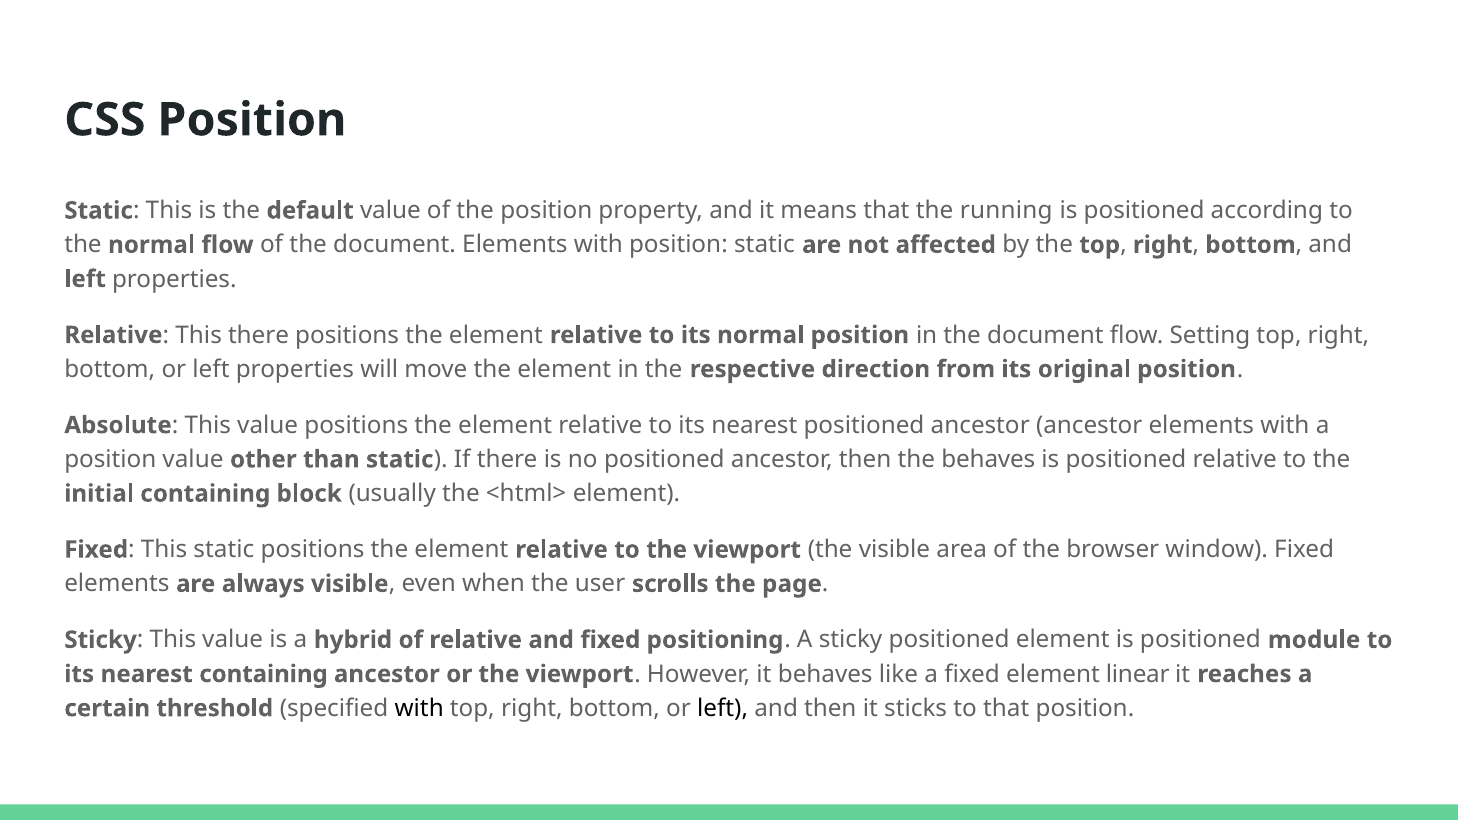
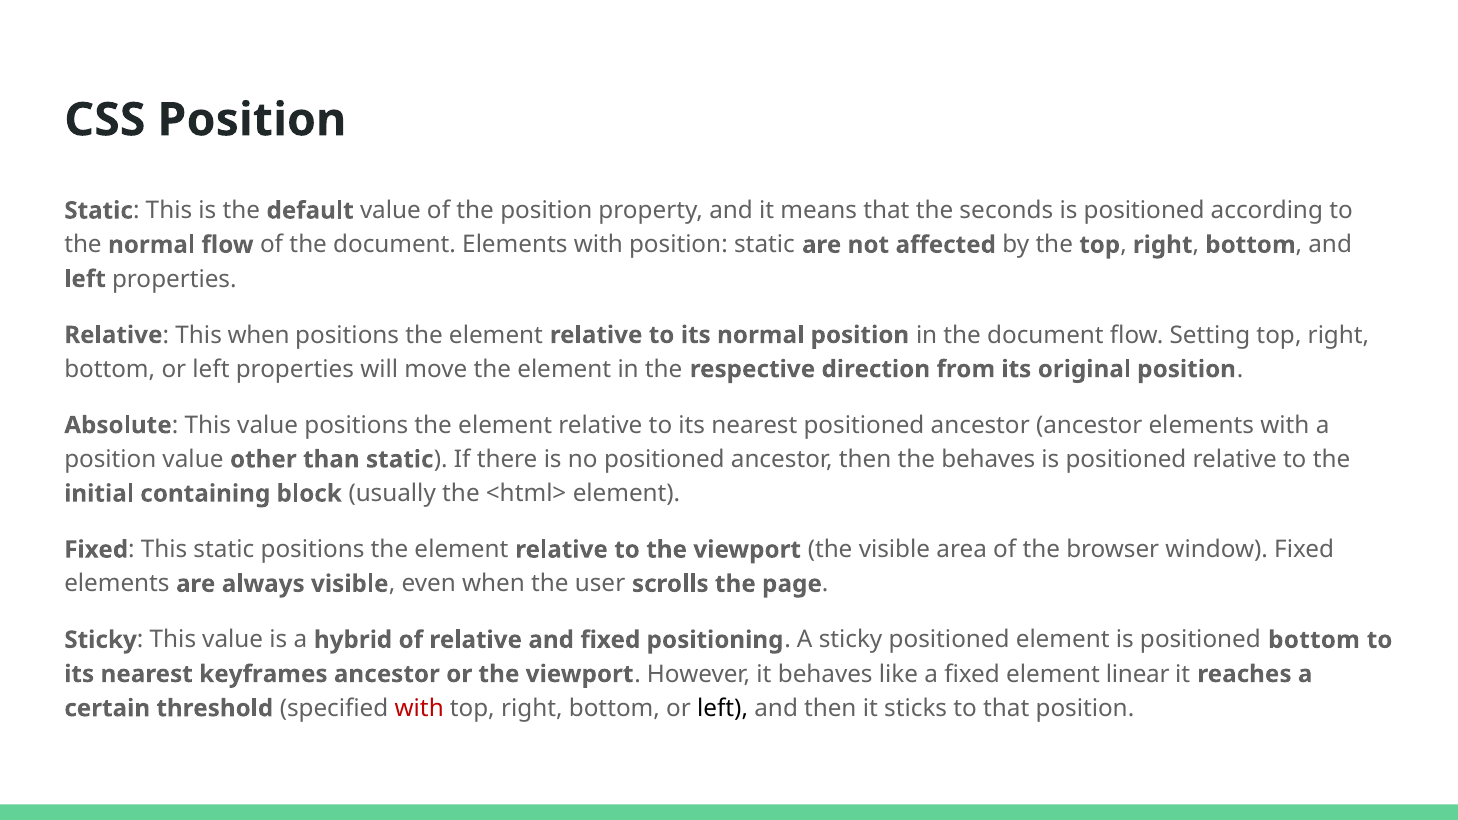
running: running -> seconds
This there: there -> when
positioned module: module -> bottom
nearest containing: containing -> keyframes
with at (419, 708) colour: black -> red
